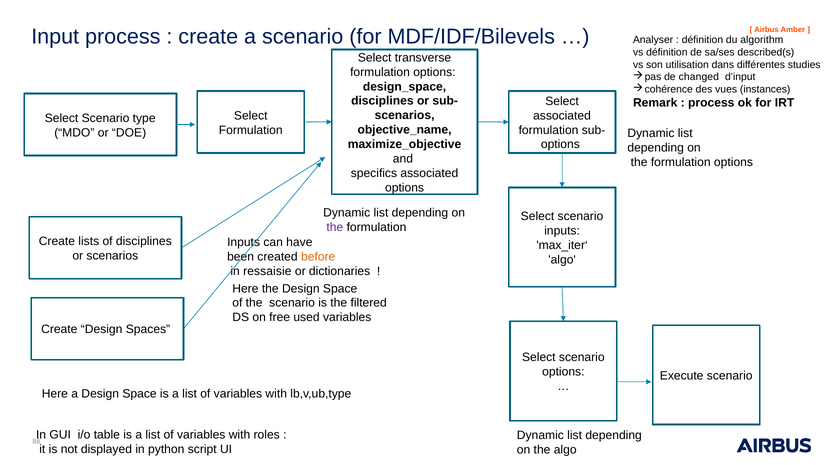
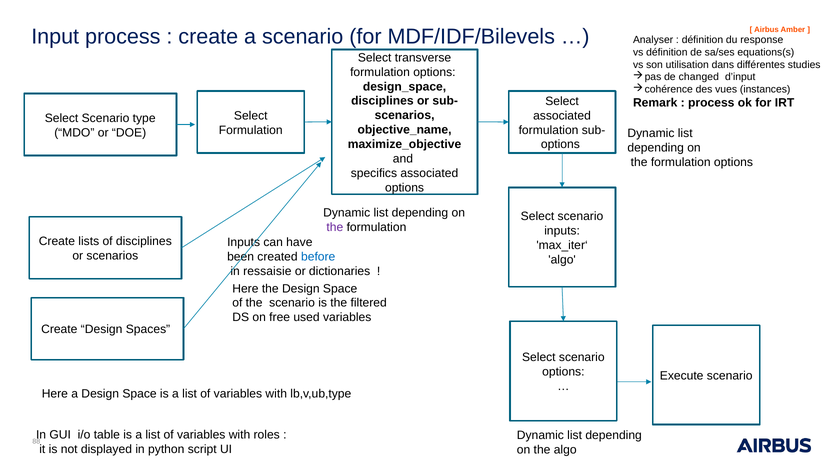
algorithm: algorithm -> response
described(s: described(s -> equations(s
before colour: orange -> blue
